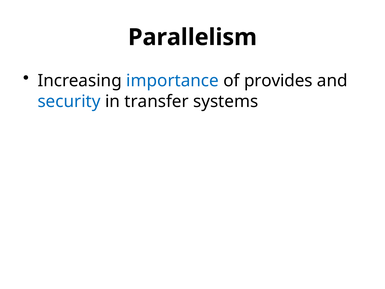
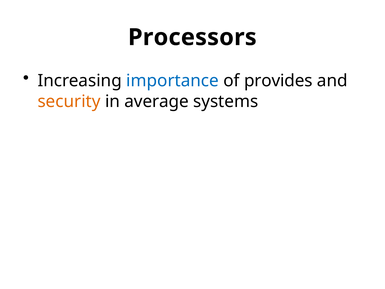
Parallelism: Parallelism -> Processors
security colour: blue -> orange
transfer: transfer -> average
